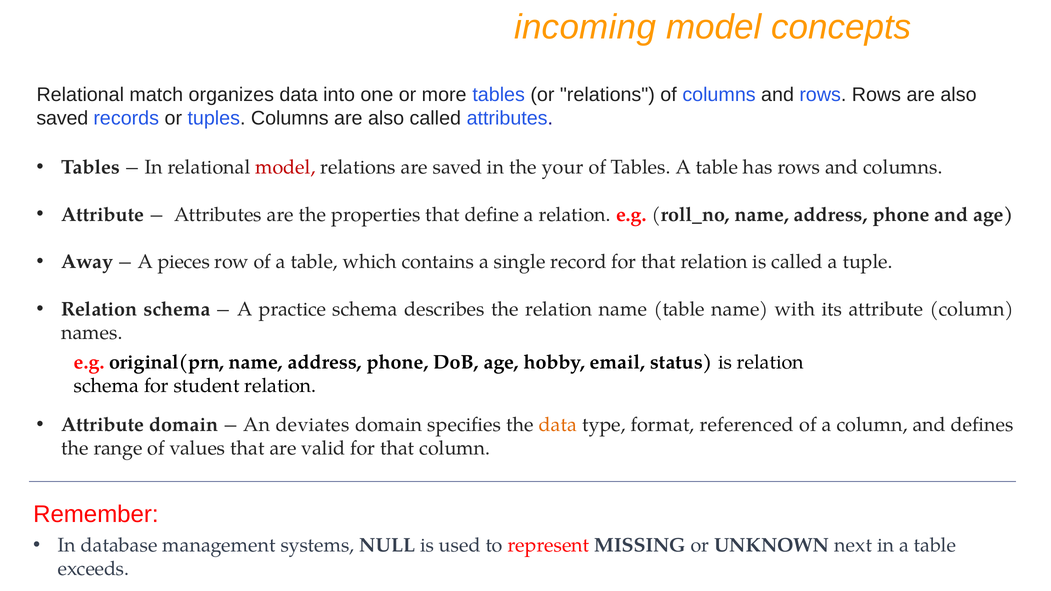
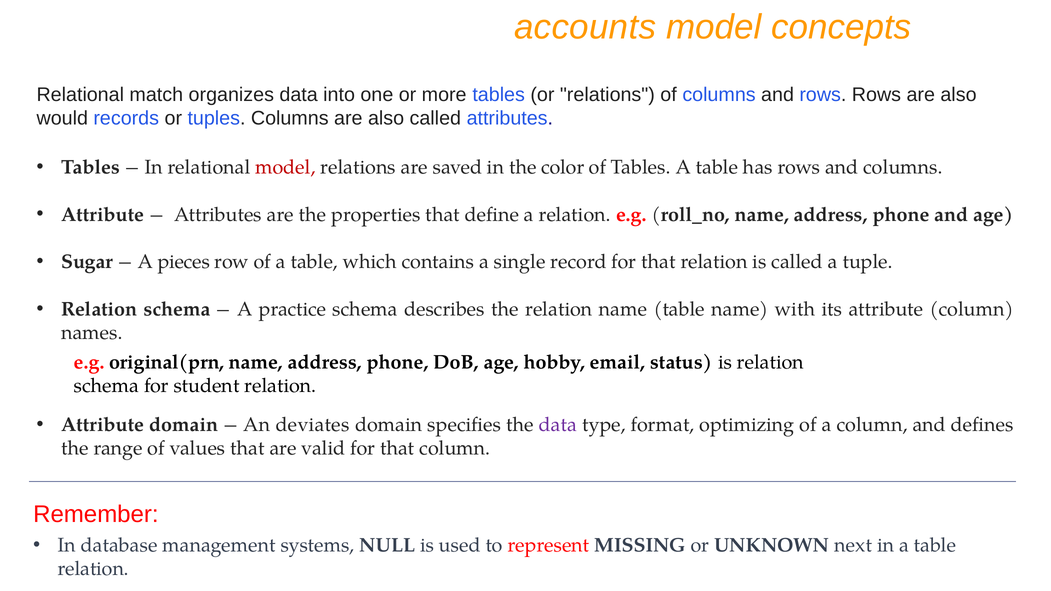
incoming: incoming -> accounts
saved at (62, 118): saved -> would
your: your -> color
Away: Away -> Sugar
data at (558, 425) colour: orange -> purple
referenced: referenced -> optimizing
exceeds at (93, 569): exceeds -> relation
